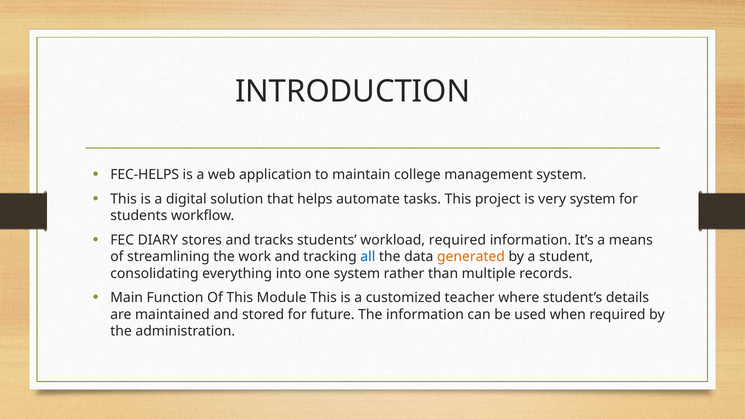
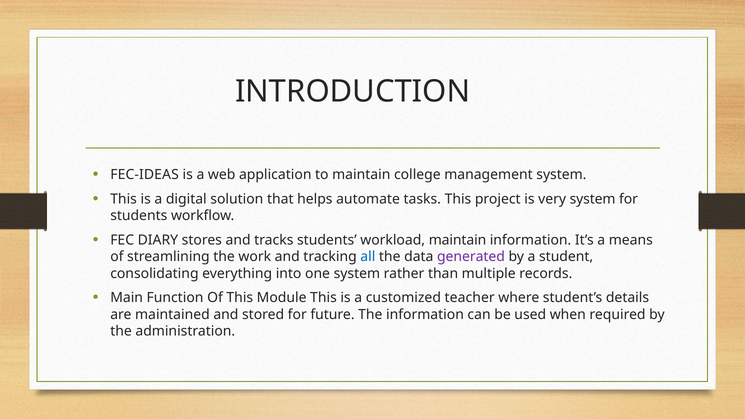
FEC-HELPS: FEC-HELPS -> FEC-IDEAS
workload required: required -> maintain
generated colour: orange -> purple
